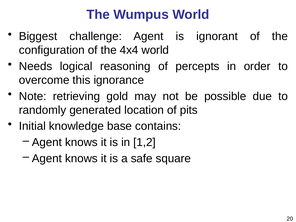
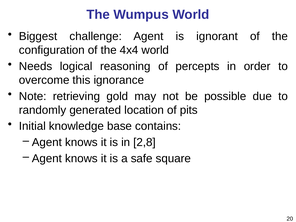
1,2: 1,2 -> 2,8
